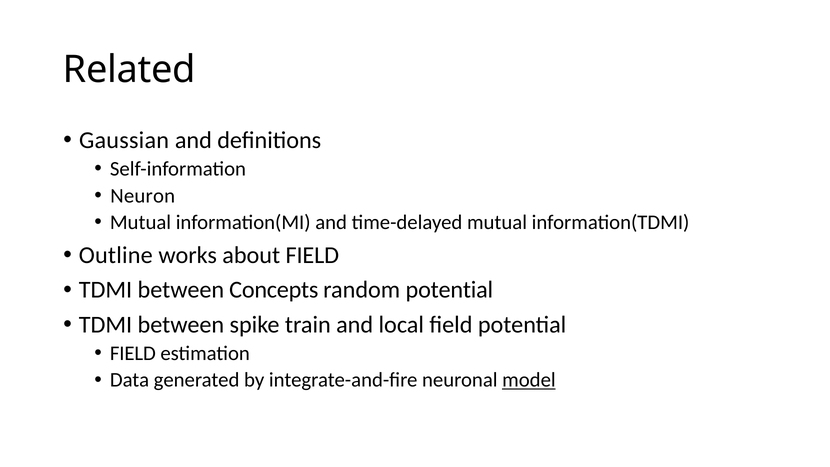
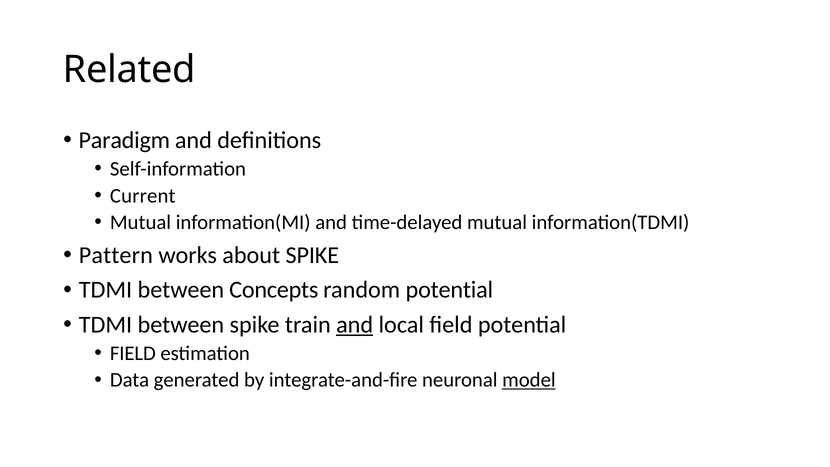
Gaussian: Gaussian -> Paradigm
Neuron: Neuron -> Current
Outline: Outline -> Pattern
about FIELD: FIELD -> SPIKE
and at (355, 325) underline: none -> present
